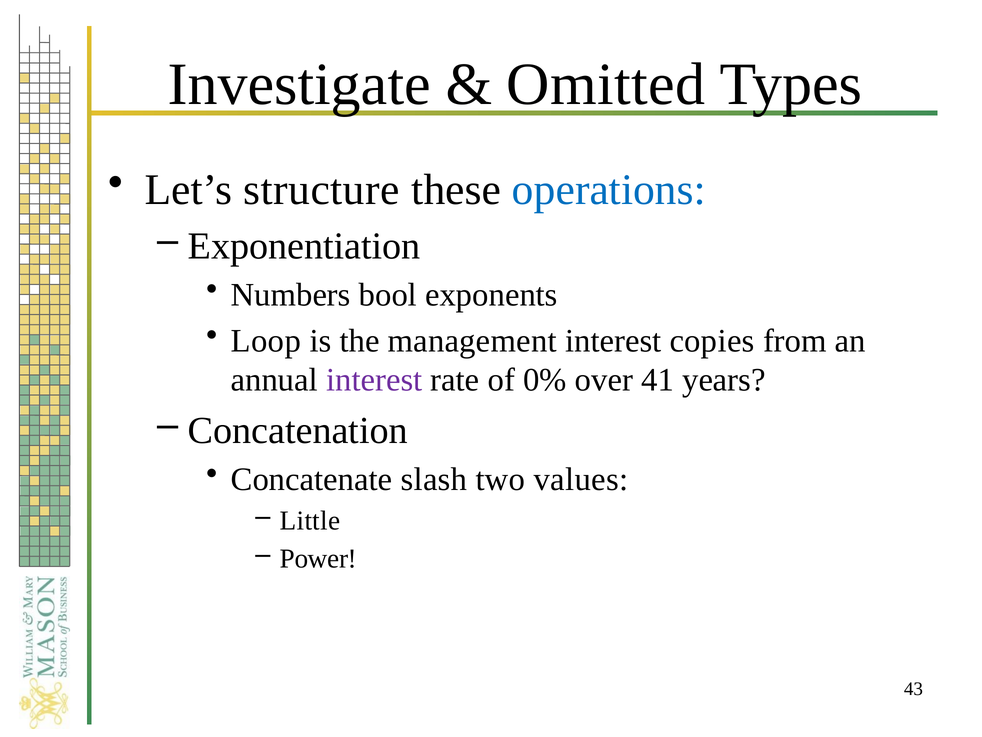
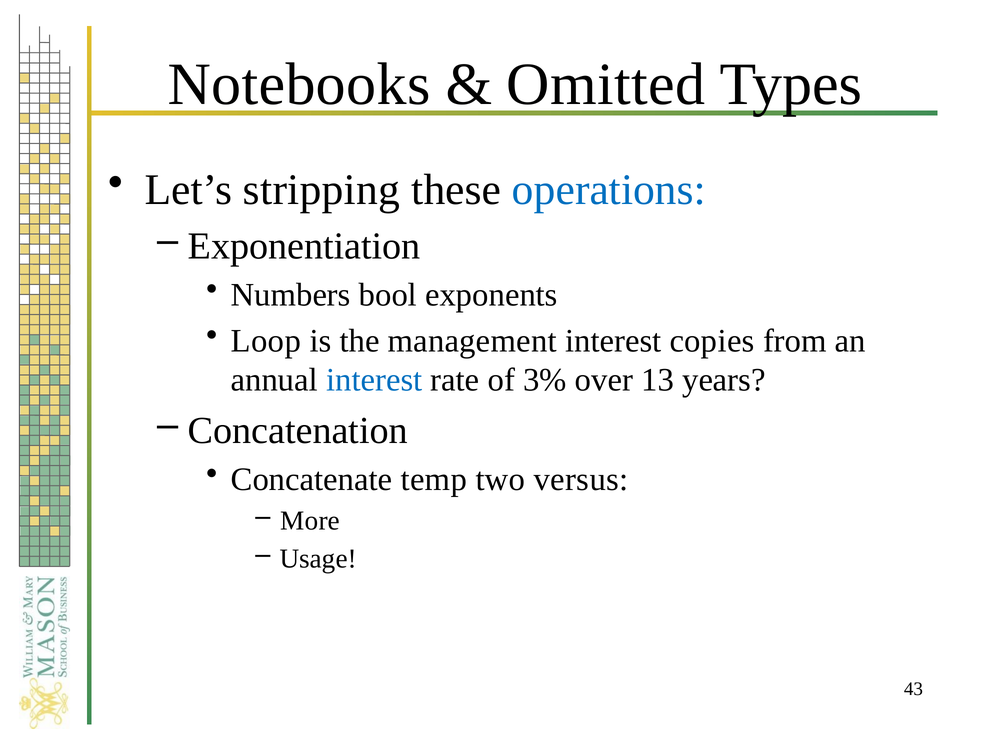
Investigate: Investigate -> Notebooks
structure: structure -> stripping
interest at (374, 380) colour: purple -> blue
0%: 0% -> 3%
41: 41 -> 13
slash: slash -> temp
values: values -> versus
Little: Little -> More
Power: Power -> Usage
